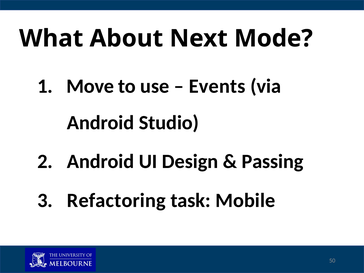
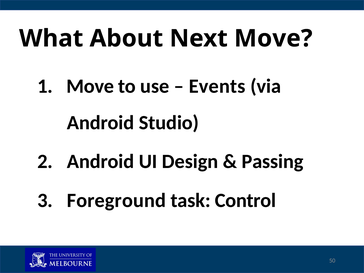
Next Mode: Mode -> Move
Refactoring: Refactoring -> Foreground
Mobile: Mobile -> Control
